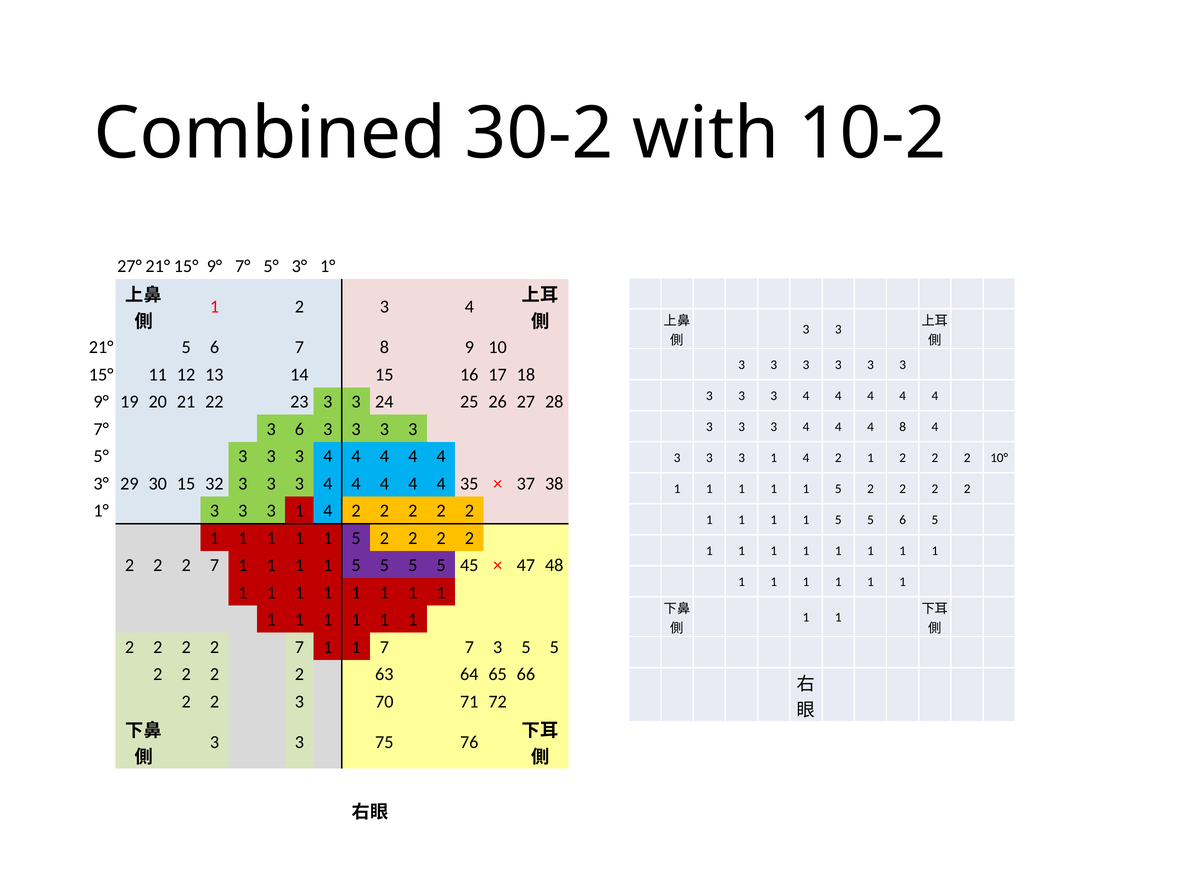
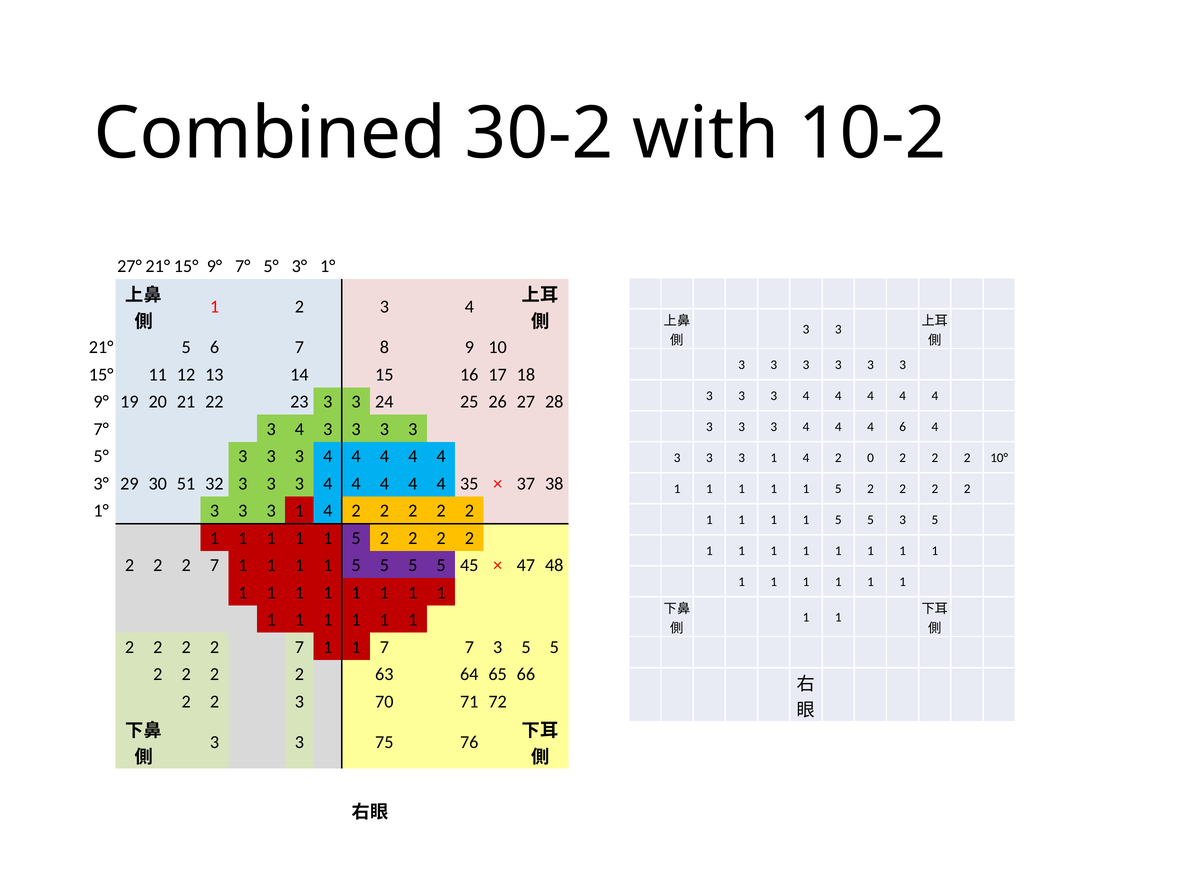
7° 3 6: 6 -> 4
4 8: 8 -> 6
4 2 1: 1 -> 0
30 15: 15 -> 51
5 5 6: 6 -> 3
